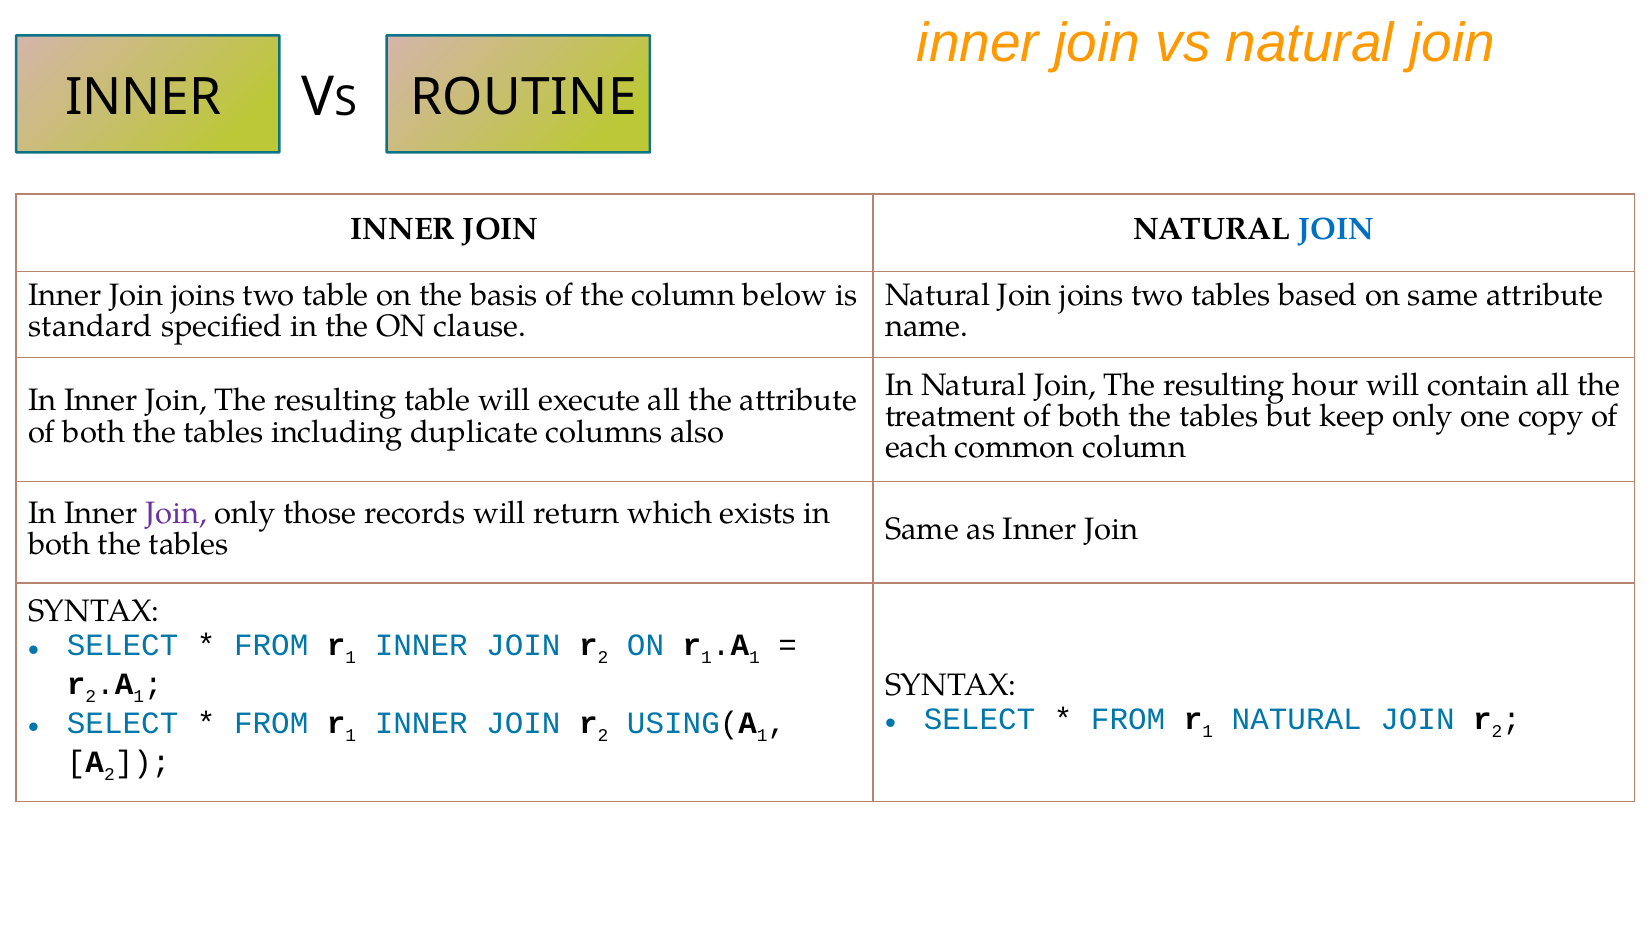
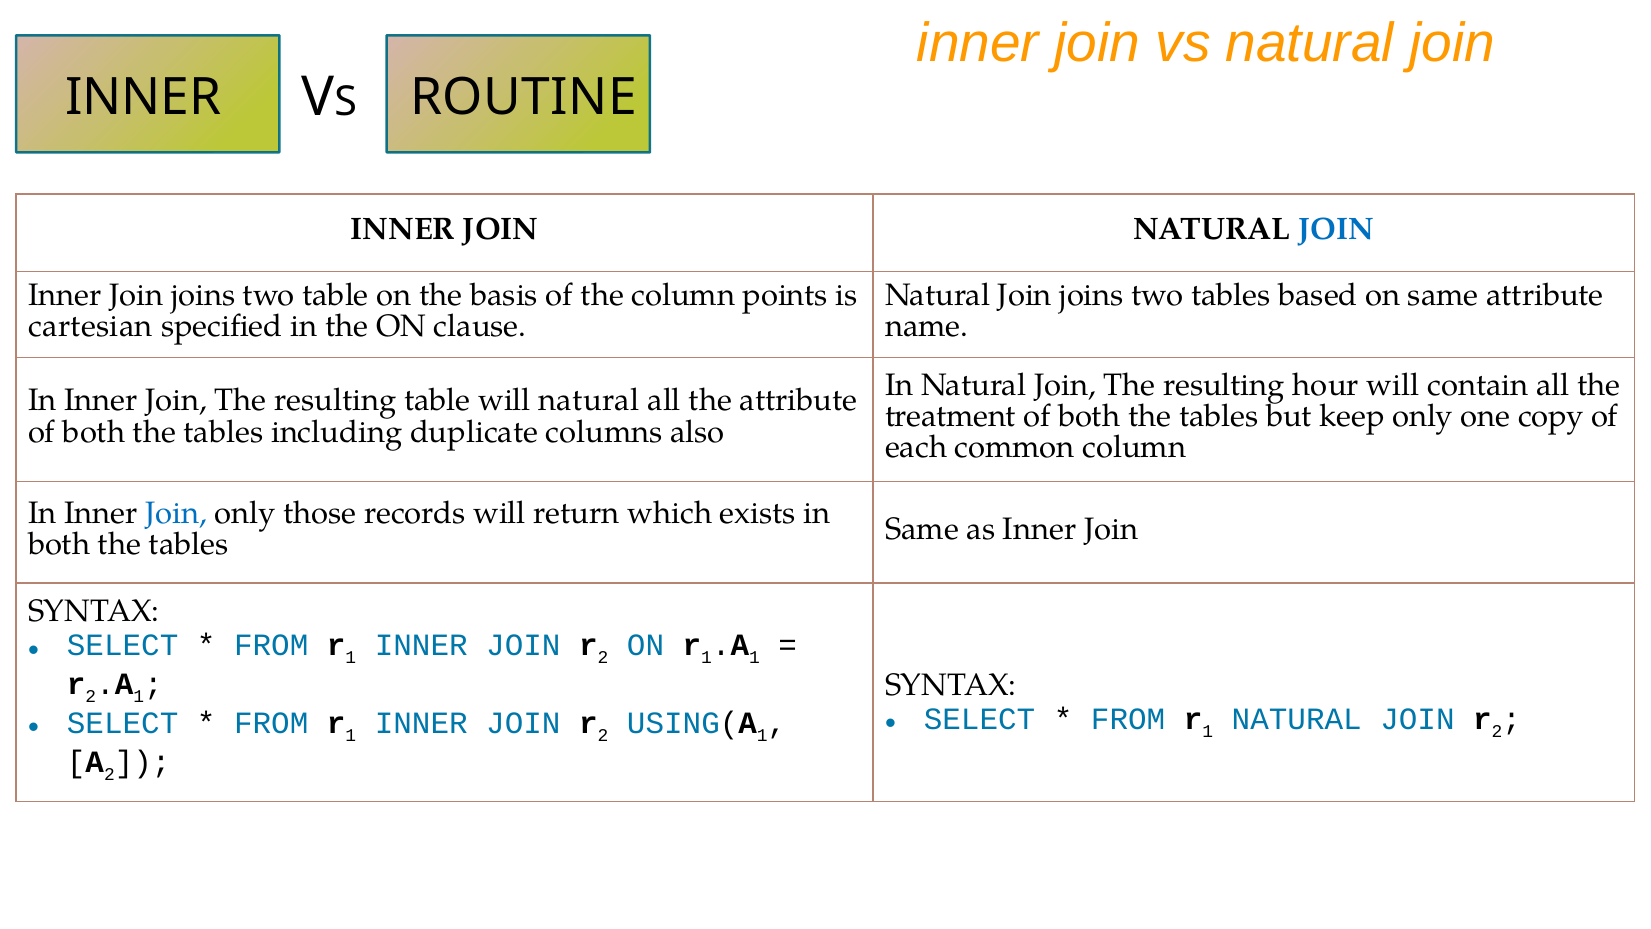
below: below -> points
standard: standard -> cartesian
will execute: execute -> natural
Join at (176, 513) colour: purple -> blue
